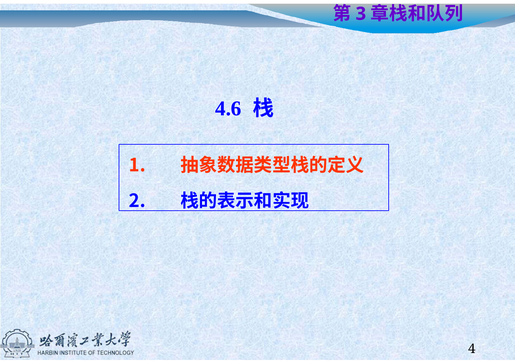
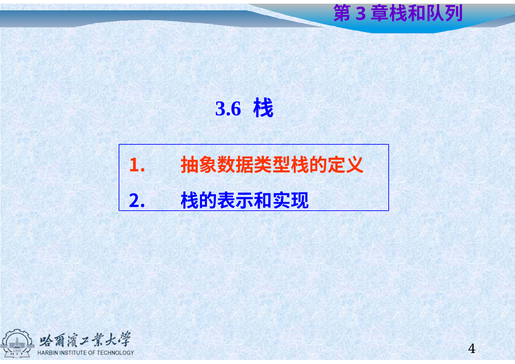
4.6: 4.6 -> 3.6
